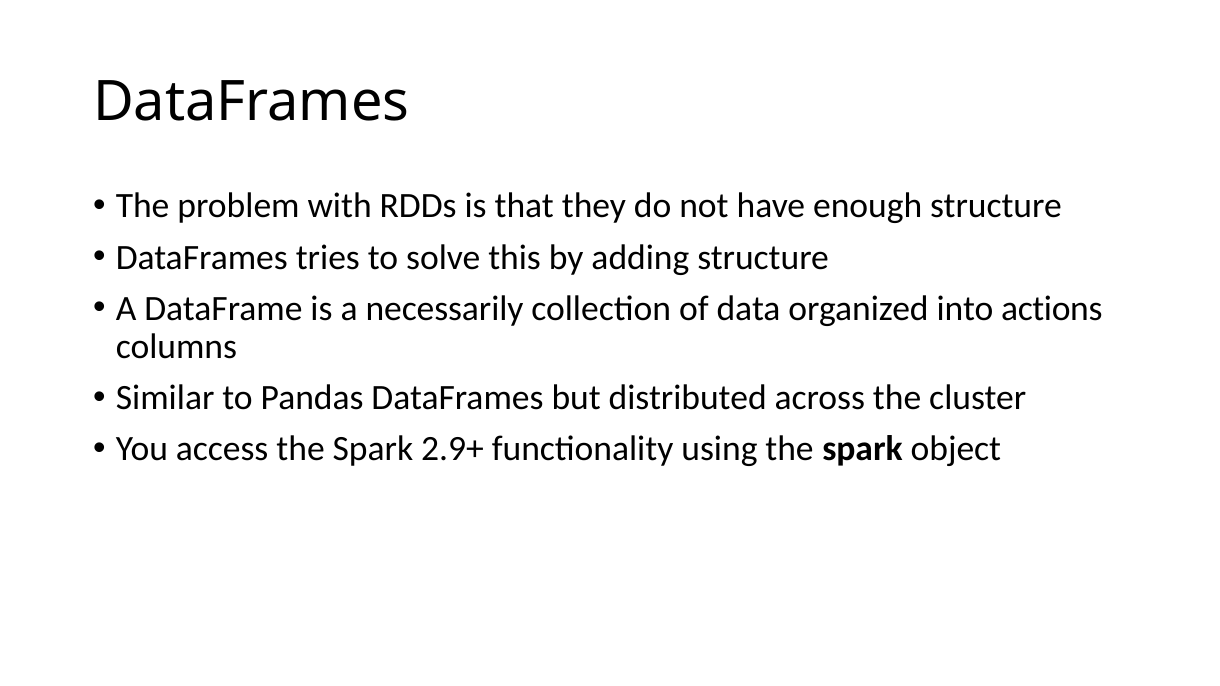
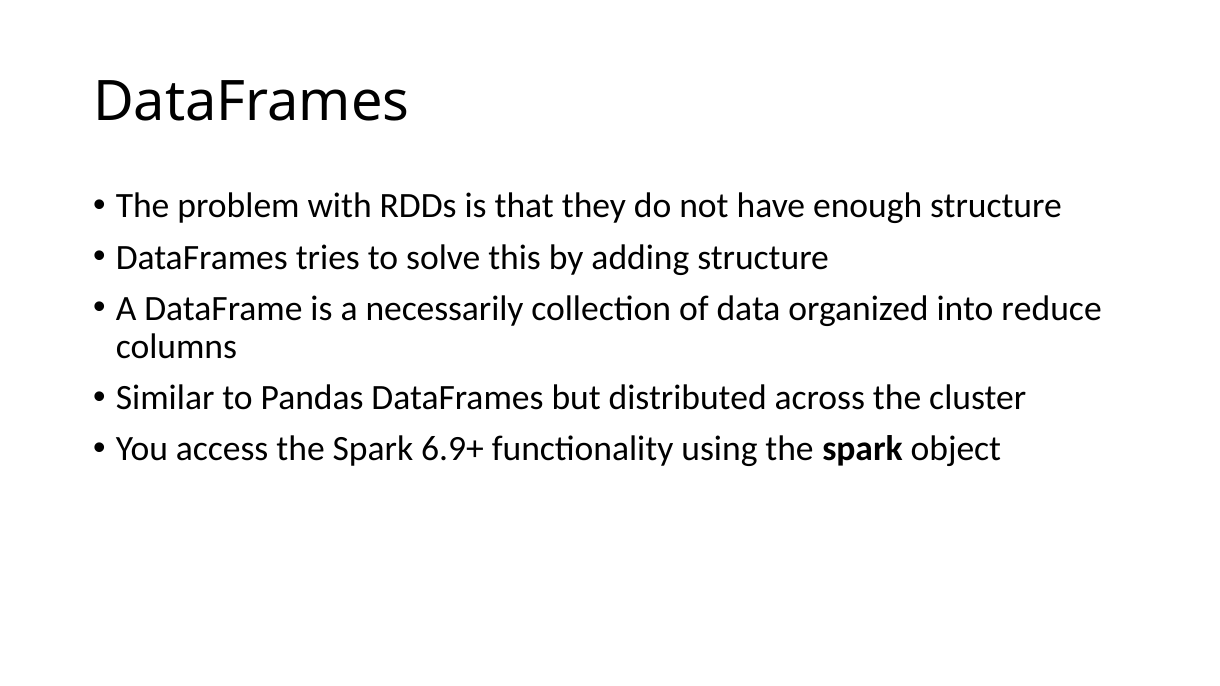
actions: actions -> reduce
2.9+: 2.9+ -> 6.9+
